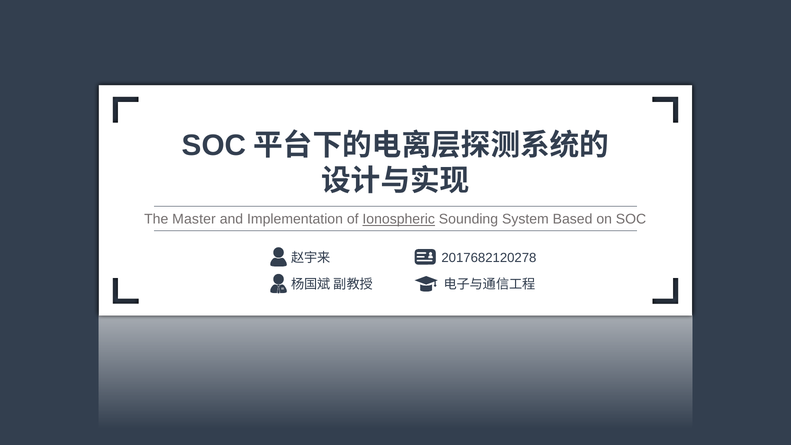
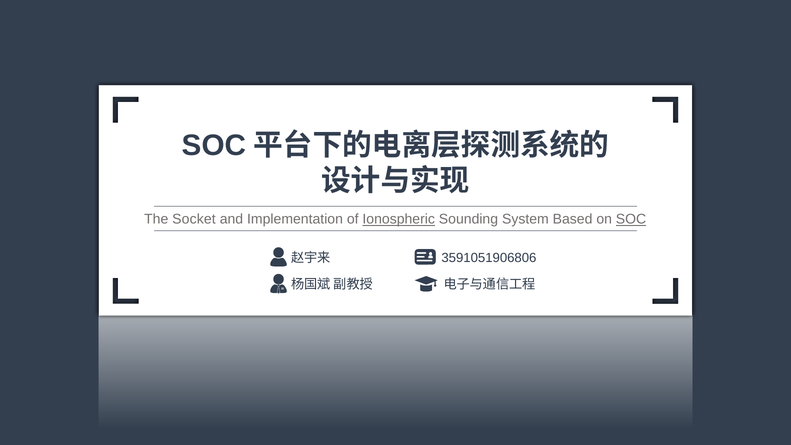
Master: Master -> Socket
SOC at (631, 219) underline: none -> present
2017682120278: 2017682120278 -> 3591051906806
